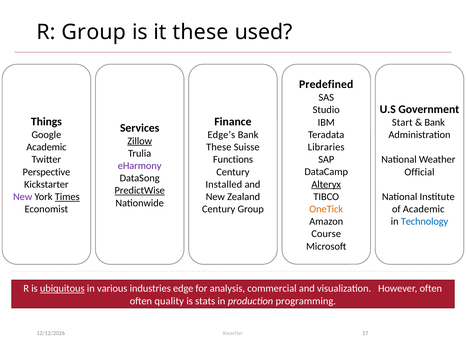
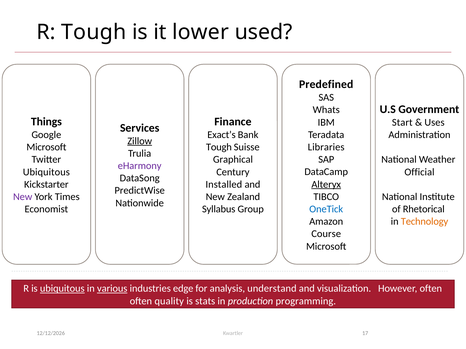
R Group: Group -> Tough
it these: these -> lower
Studio: Studio -> Whats
Bank at (435, 123): Bank -> Uses
Edge’s: Edge’s -> Exact’s
Academic at (46, 147): Academic -> Microsoft
These at (219, 147): These -> Tough
Functions: Functions -> Graphical
Perspective at (46, 172): Perspective -> Ubiquitous
PredictWise underline: present -> none
Times underline: present -> none
OneTick colour: orange -> blue
Century at (219, 209): Century -> Syllabus
of Academic: Academic -> Rhetorical
Technology colour: blue -> orange
various underline: none -> present
commercial: commercial -> understand
